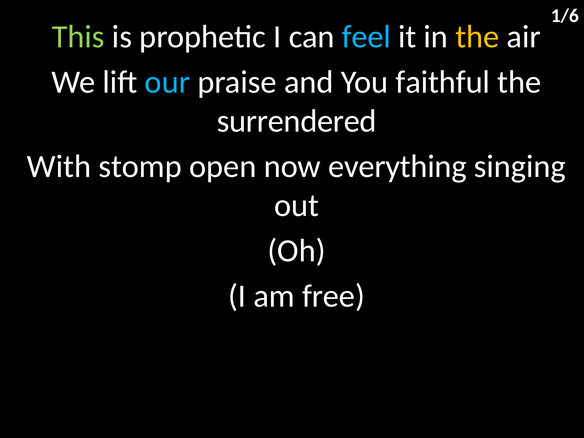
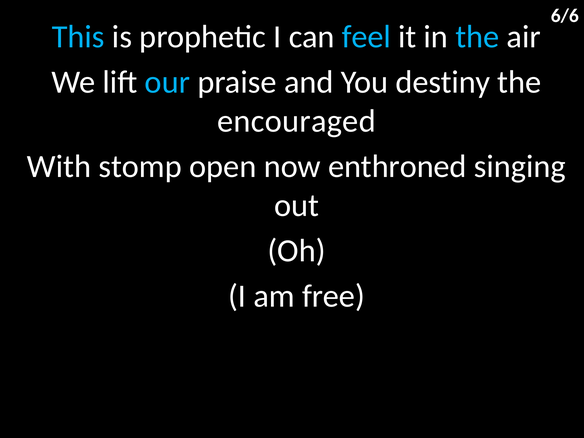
1/6: 1/6 -> 6/6
This colour: light green -> light blue
the at (477, 37) colour: yellow -> light blue
faithful: faithful -> destiny
surrendered: surrendered -> encouraged
everything: everything -> enthroned
